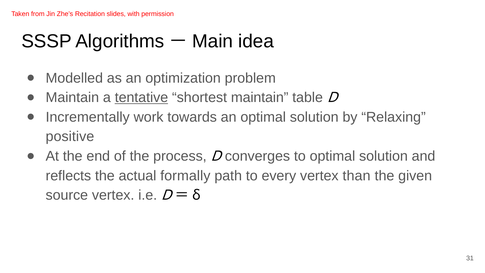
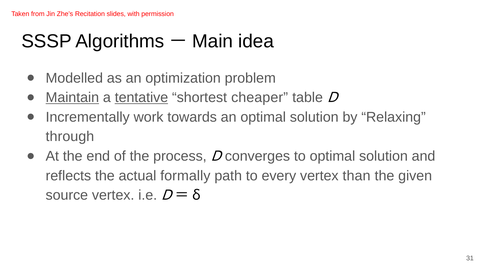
Maintain at (72, 98) underline: none -> present
shortest maintain: maintain -> cheaper
positive: positive -> through
